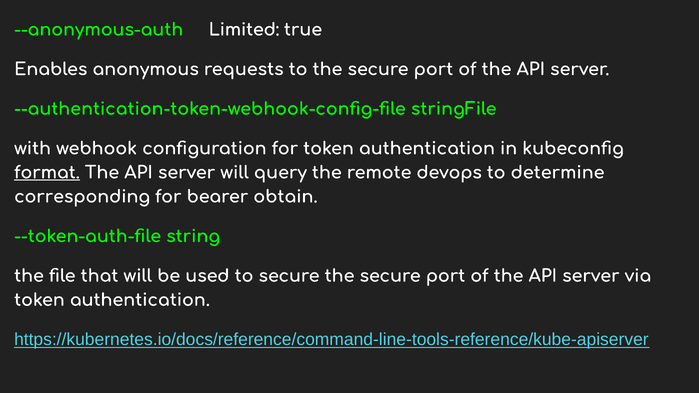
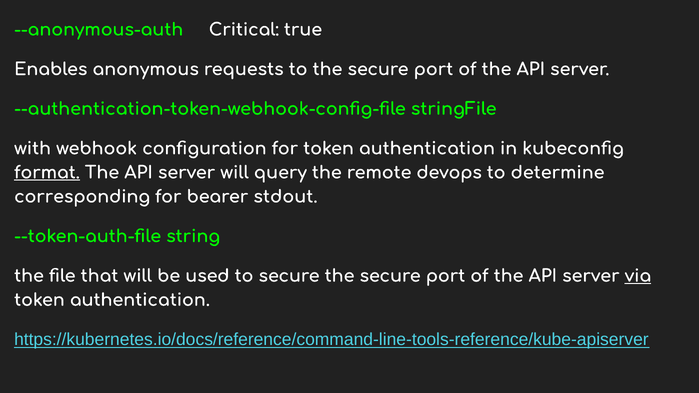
Limited: Limited -> Critical
obtain: obtain -> stdout
via underline: none -> present
